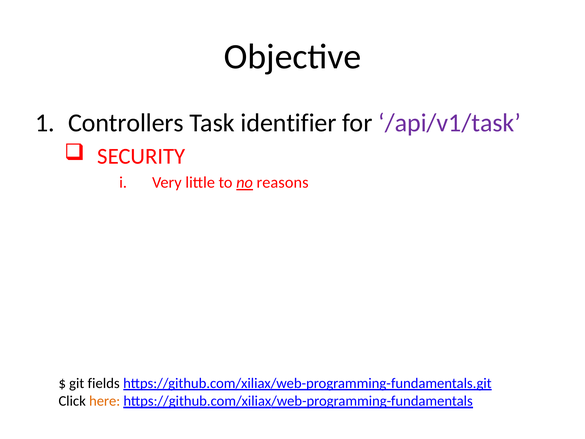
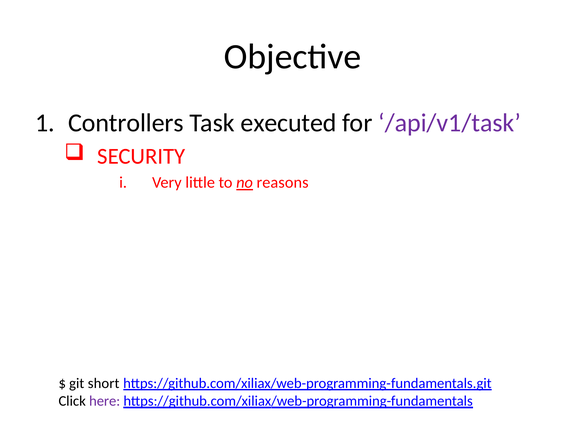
identifier: identifier -> executed
fields: fields -> short
here colour: orange -> purple
